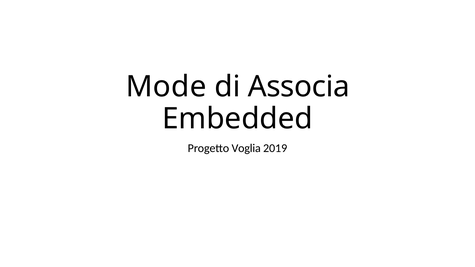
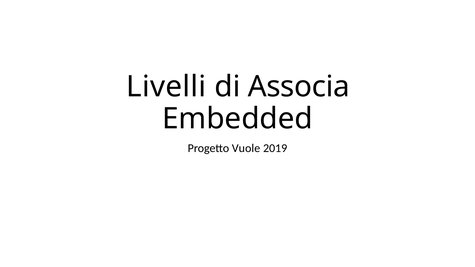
Mode: Mode -> Livelli
Voglia: Voglia -> Vuole
